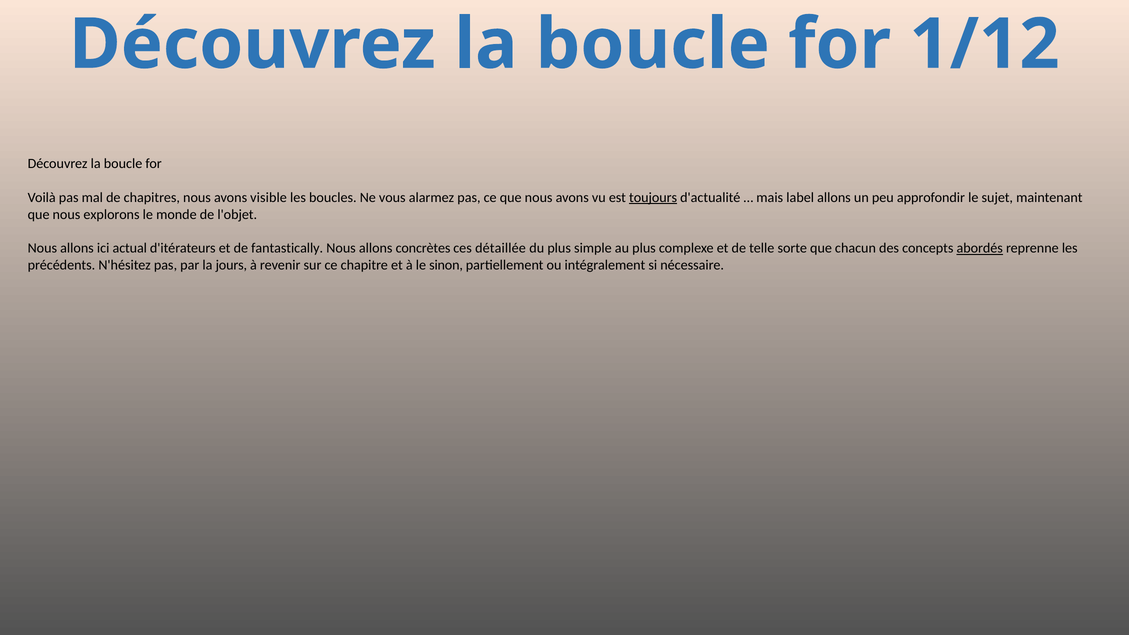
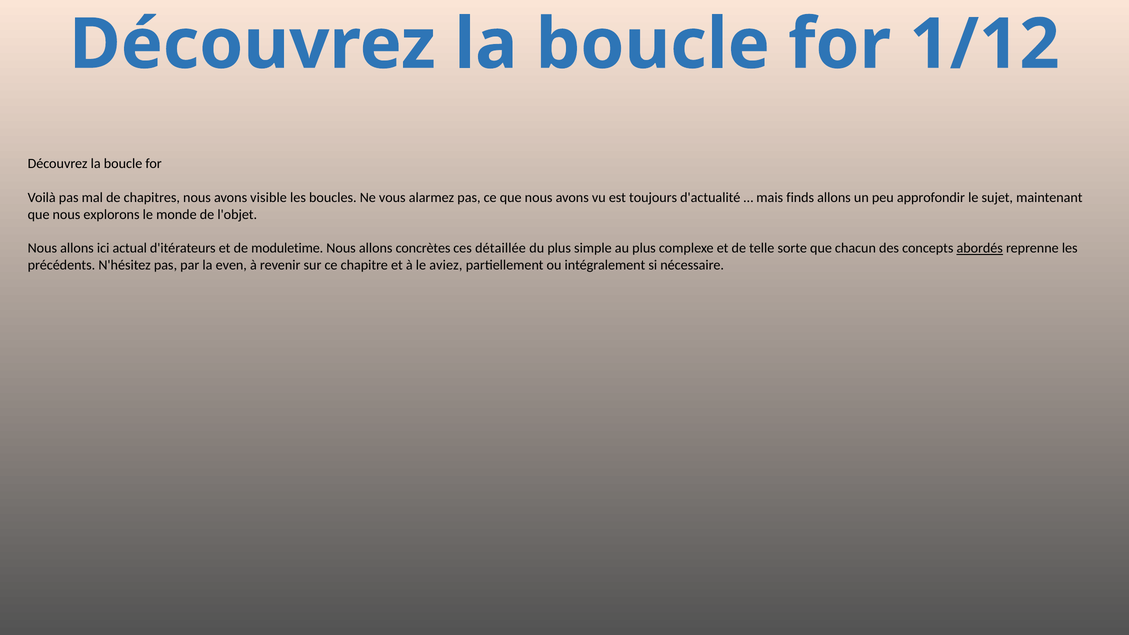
toujours underline: present -> none
label: label -> finds
fantastically: fantastically -> moduletime
jours: jours -> even
sinon: sinon -> aviez
